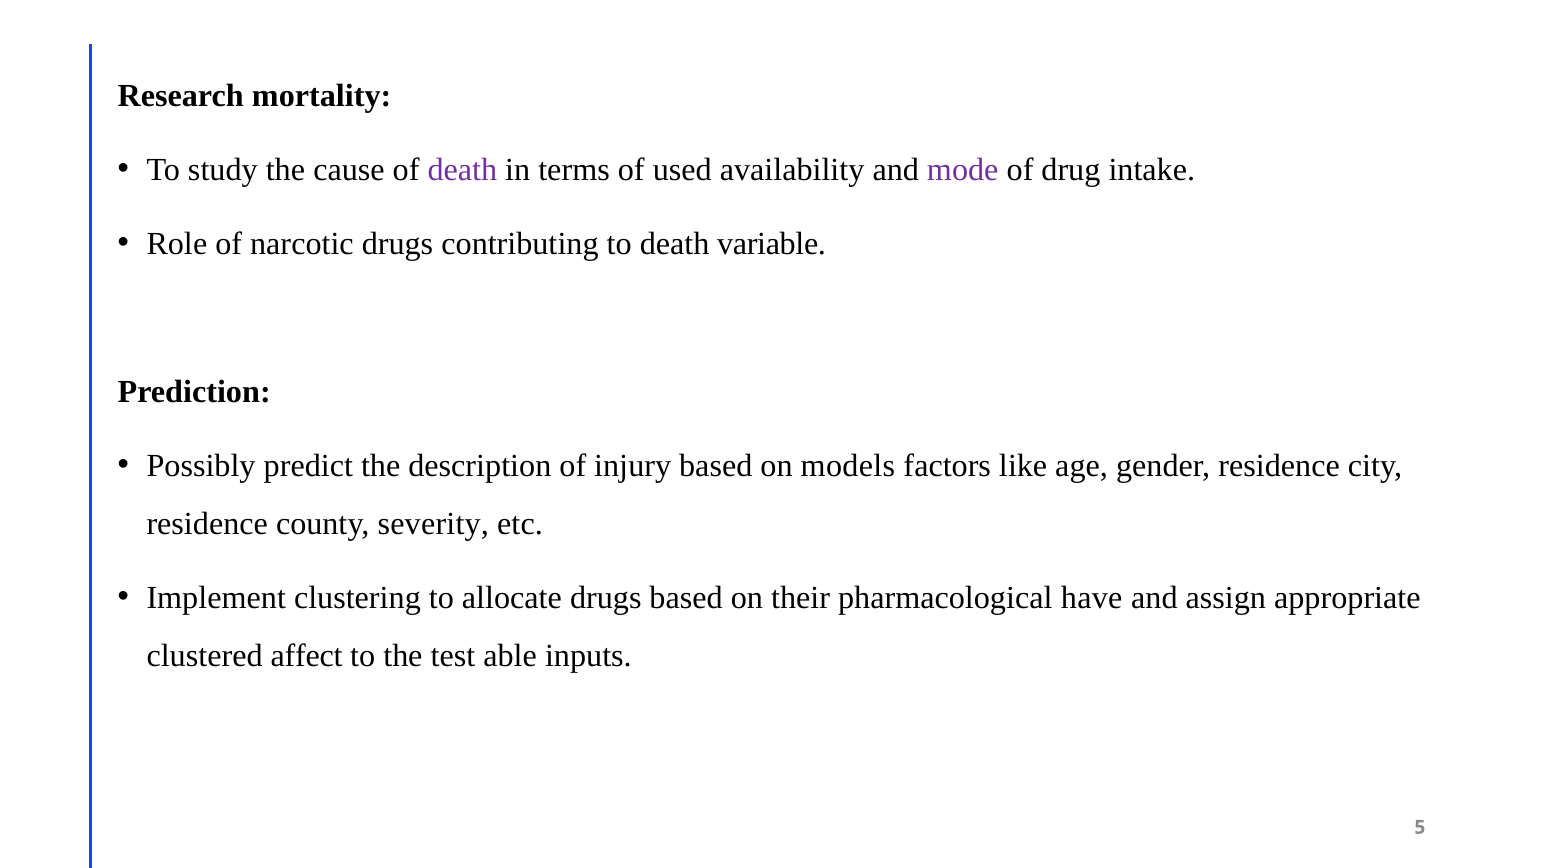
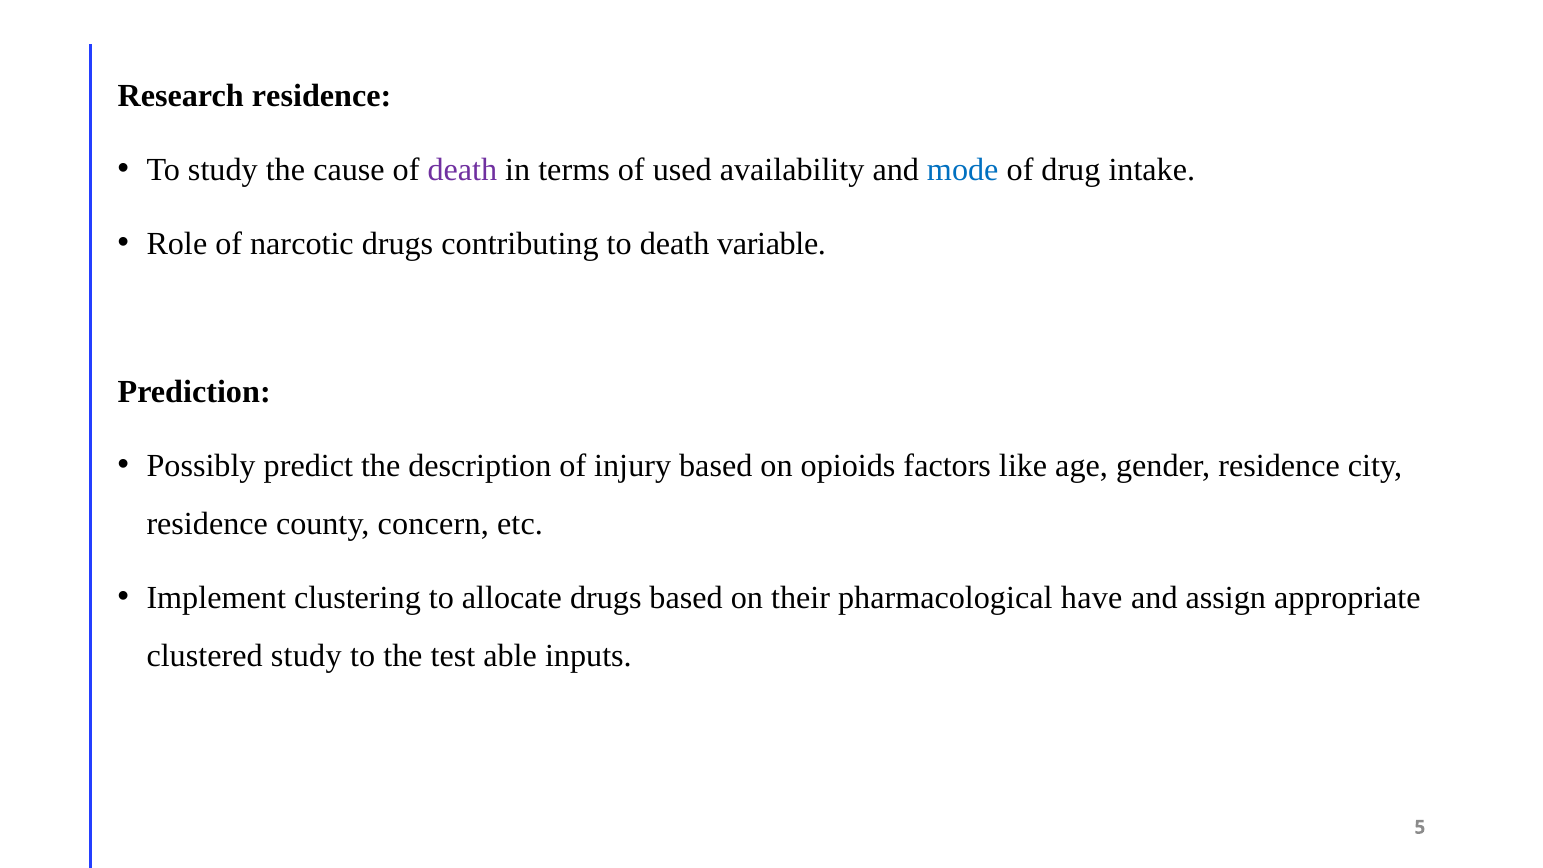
Research mortality: mortality -> residence
mode colour: purple -> blue
models: models -> opioids
severity: severity -> concern
clustered affect: affect -> study
